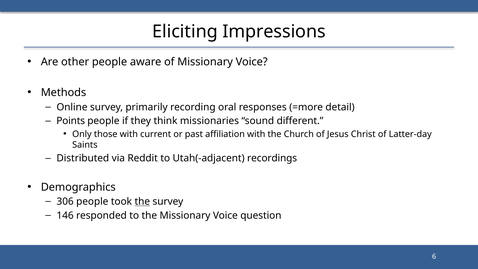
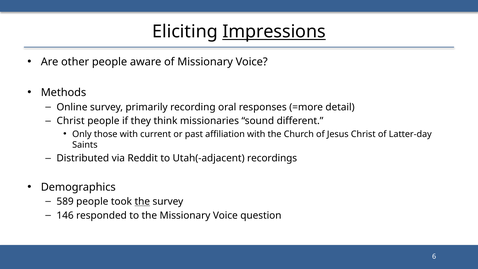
Impressions underline: none -> present
Points at (71, 121): Points -> Christ
306: 306 -> 589
